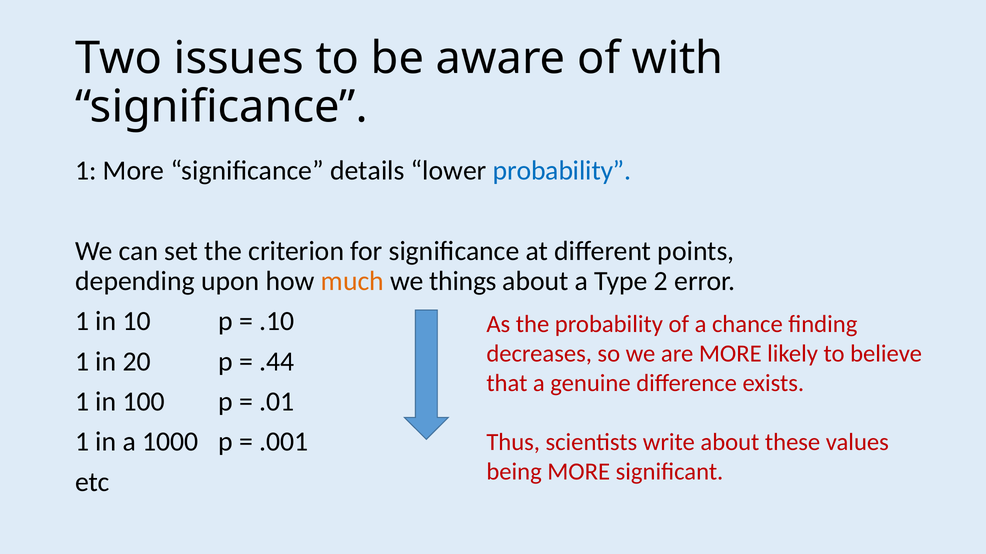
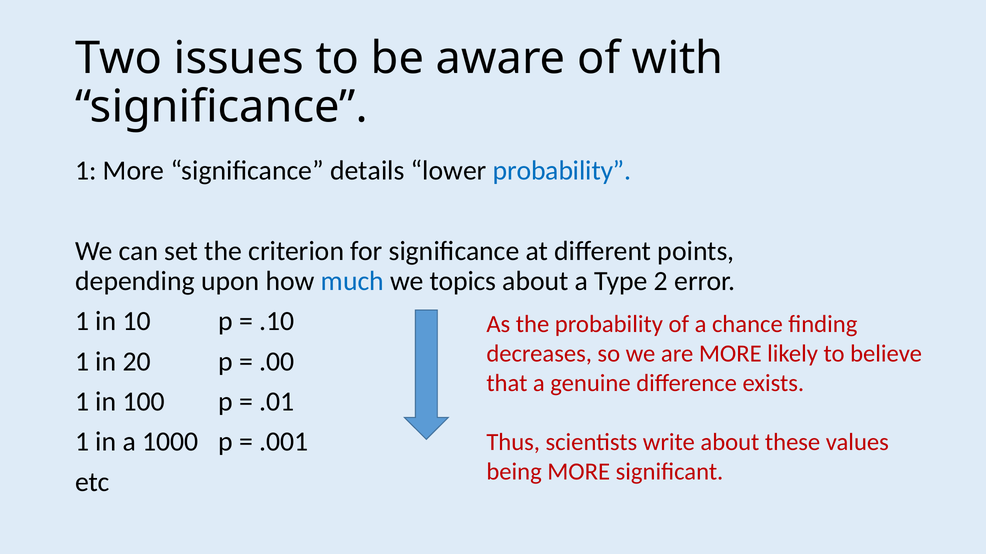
much colour: orange -> blue
things: things -> topics
.44: .44 -> .00
